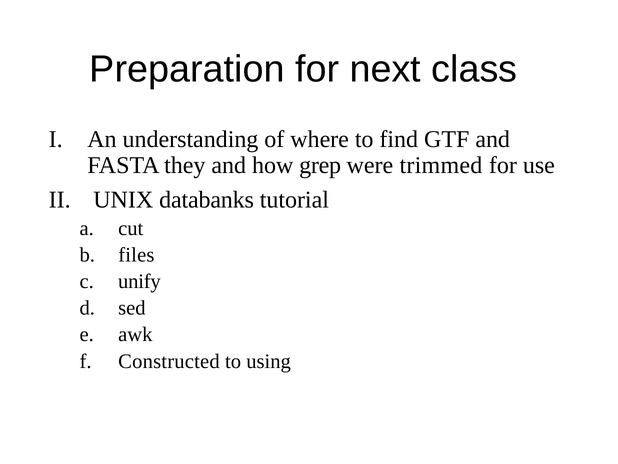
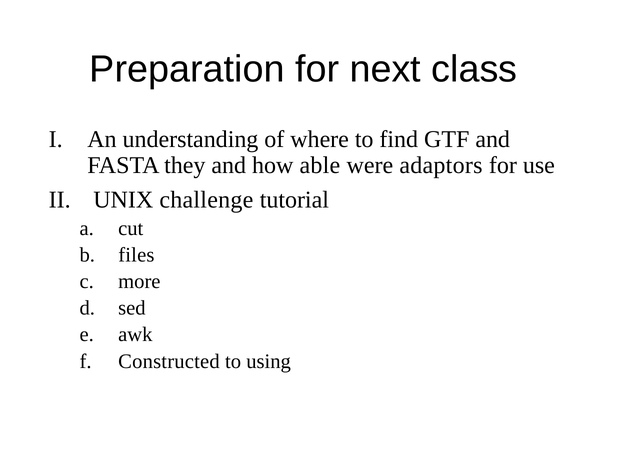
grep: grep -> able
trimmed: trimmed -> adaptors
databanks: databanks -> challenge
unify: unify -> more
